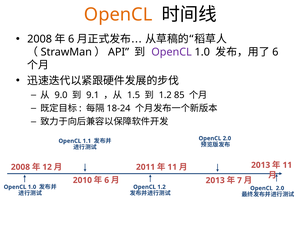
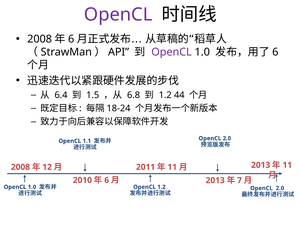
OpenCL at (118, 15) colour: orange -> purple
9.0: 9.0 -> 6.4
9.1: 9.1 -> 1.5
1.5: 1.5 -> 6.8
85: 85 -> 44
